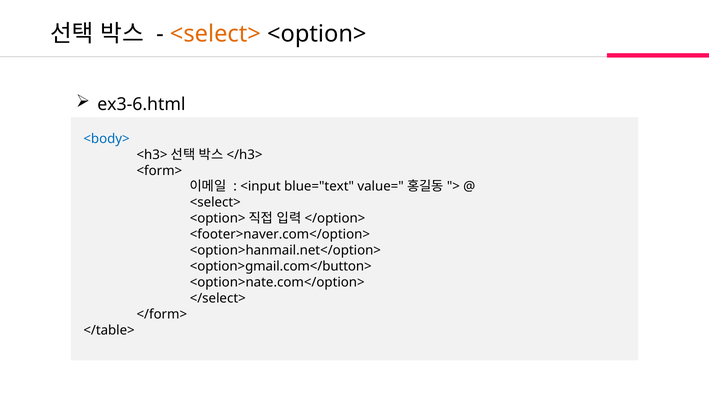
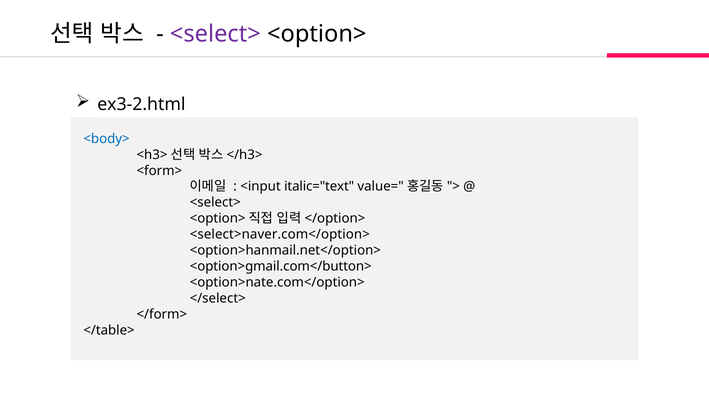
<select> at (215, 34) colour: orange -> purple
ex3-6.html: ex3-6.html -> ex3-2.html
blue="text: blue="text -> italic="text
<footer>naver.com</option>: <footer>naver.com</option> -> <select>naver.com</option>
